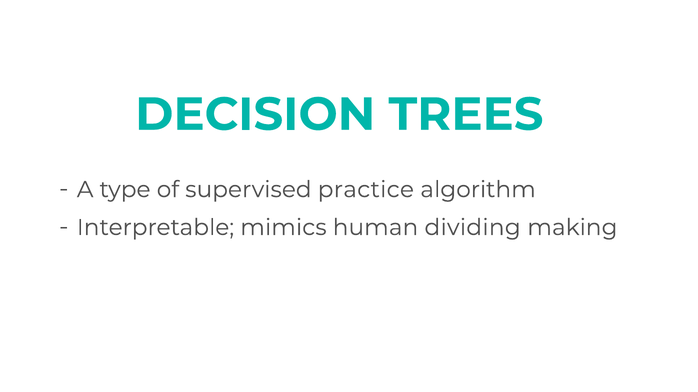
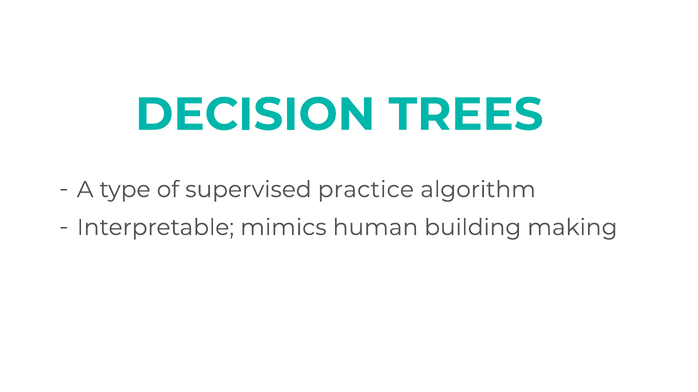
dividing: dividing -> building
